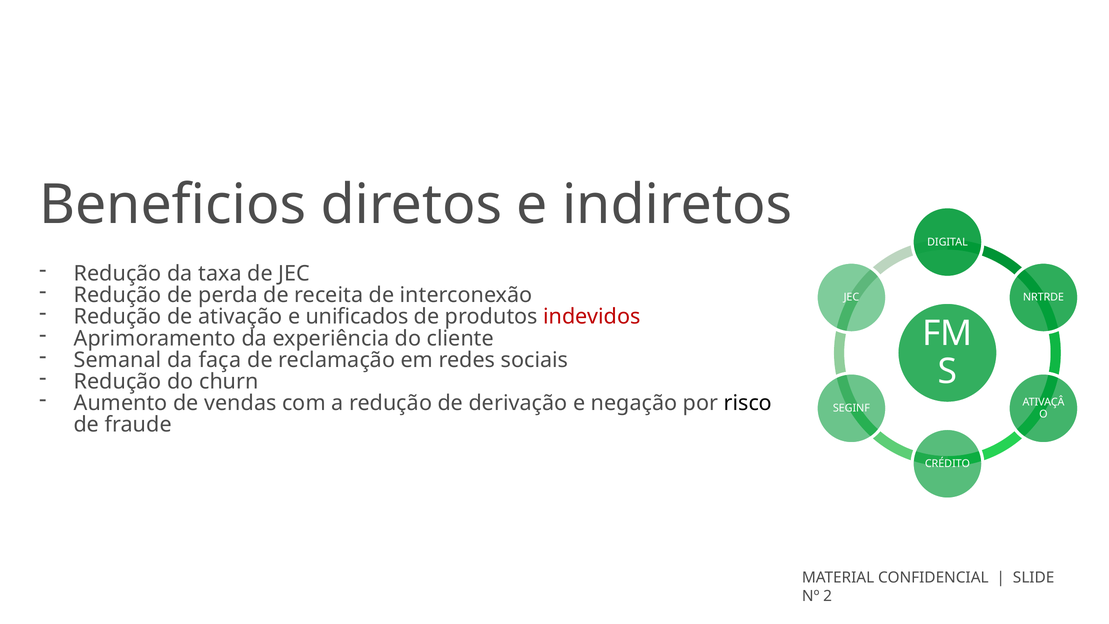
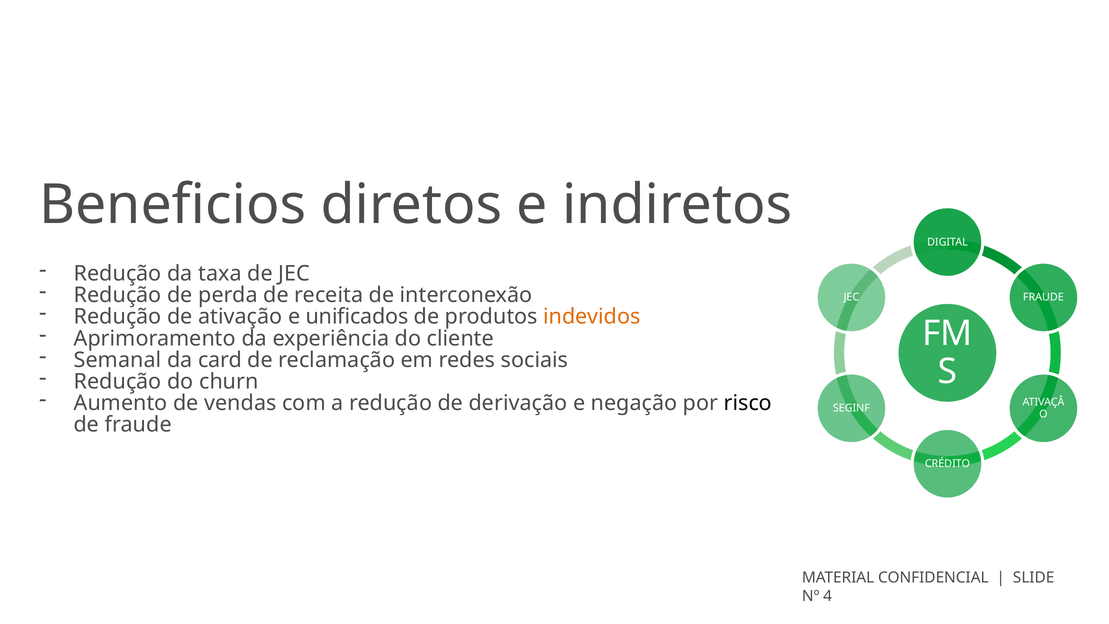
NRTRDE at (1043, 297): NRTRDE -> FRAUDE
indevidos colour: red -> orange
faça: faça -> card
2: 2 -> 4
